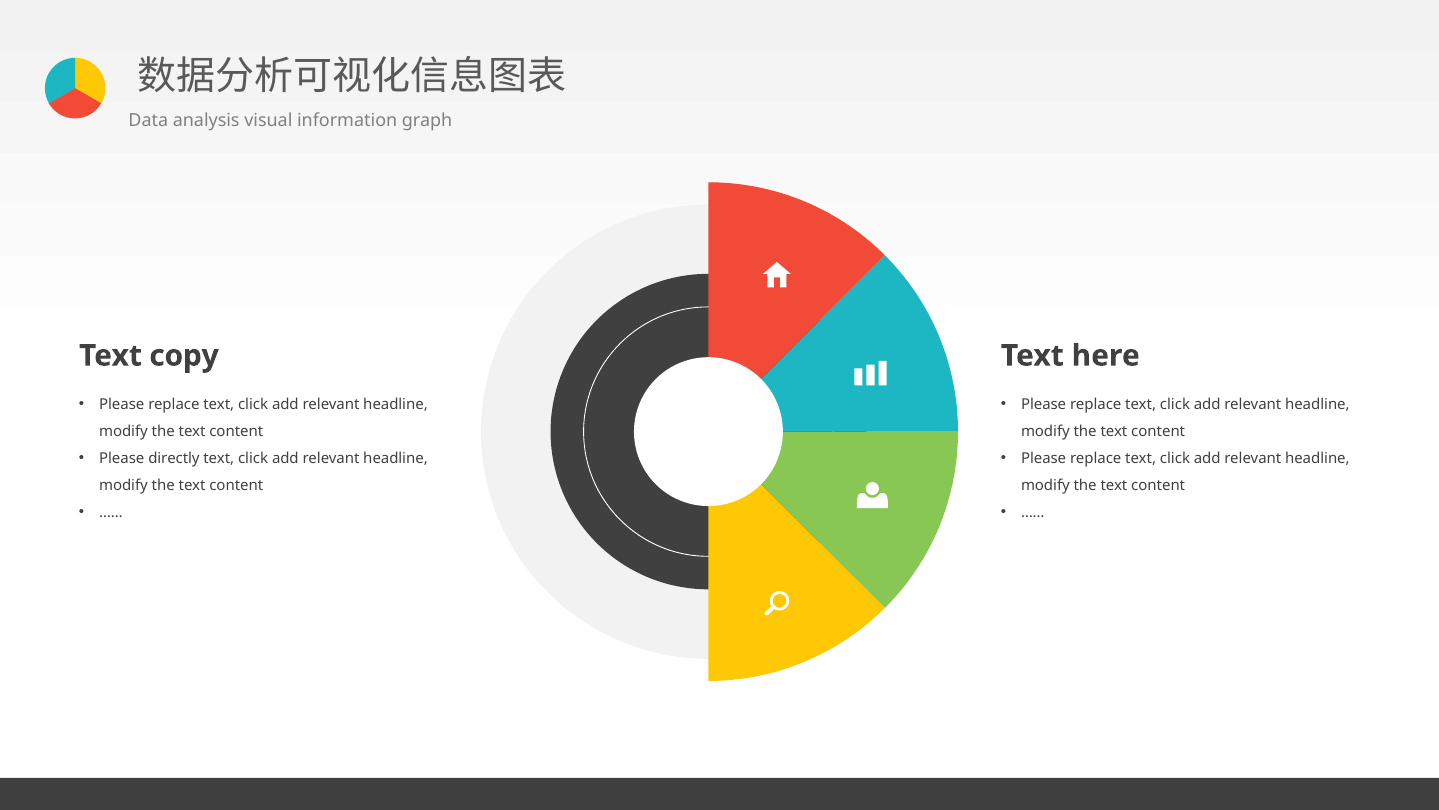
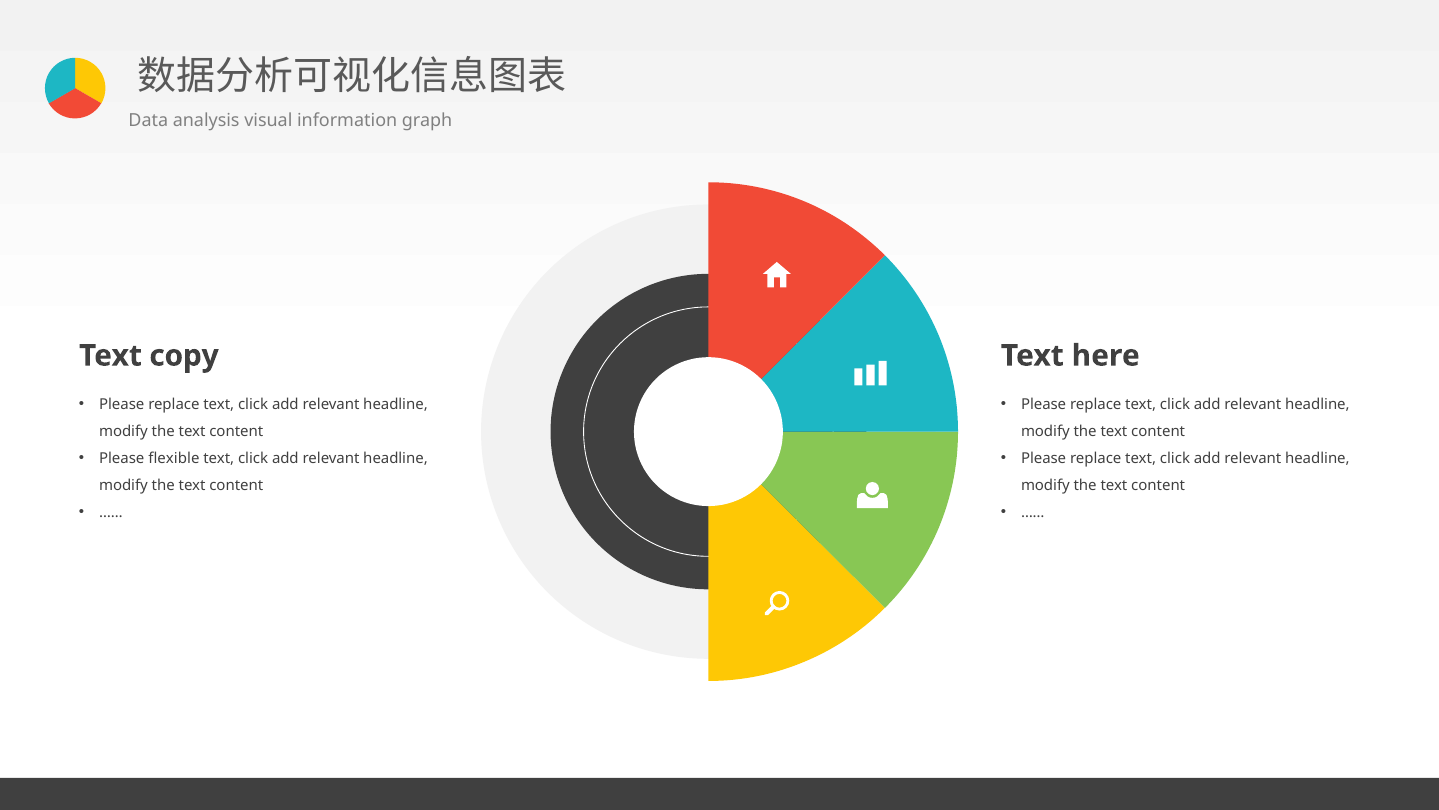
directly: directly -> flexible
